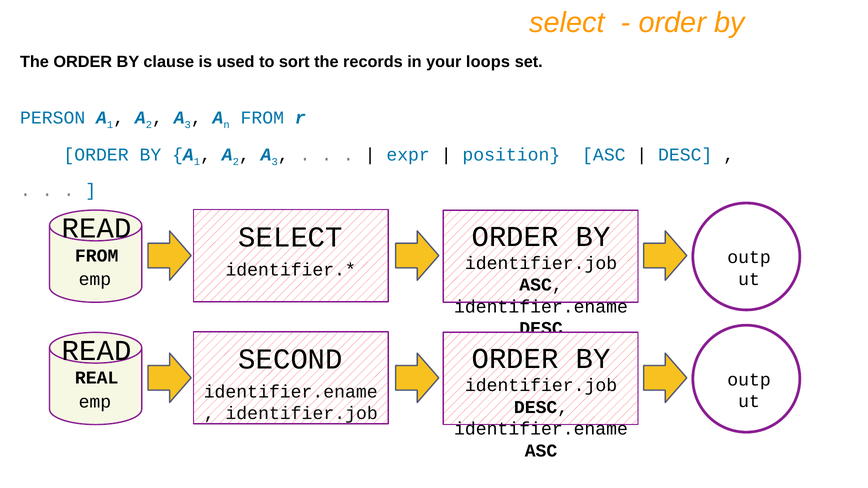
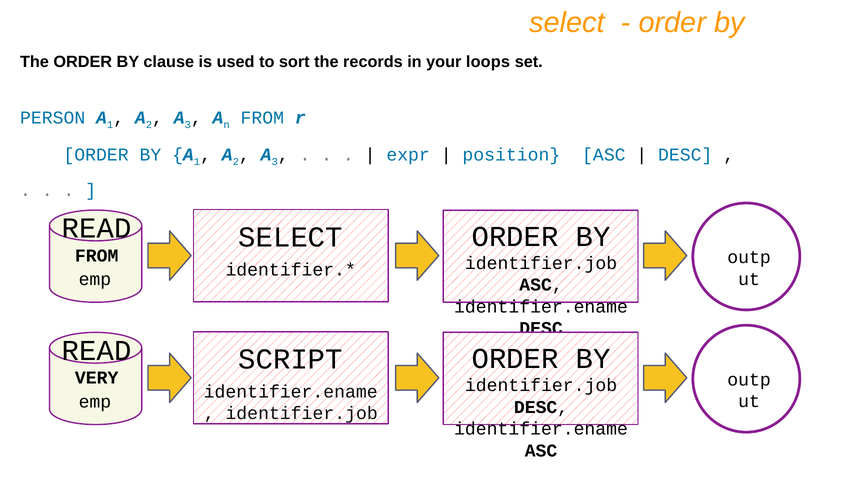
SECOND: SECOND -> SCRIPT
REAL: REAL -> VERY
